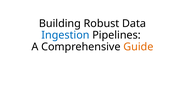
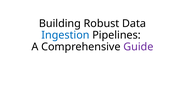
Guide colour: orange -> purple
